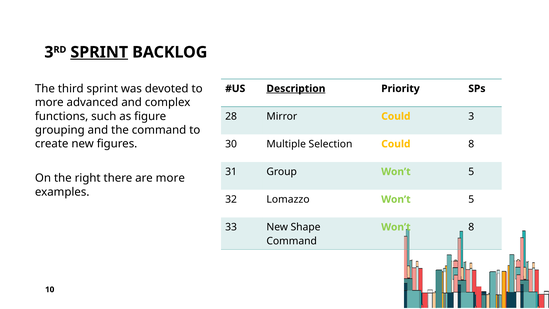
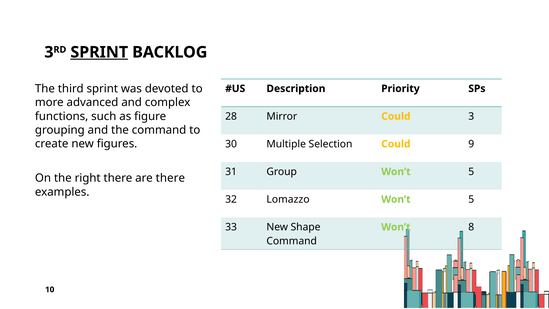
Description underline: present -> none
Could 8: 8 -> 9
are more: more -> there
